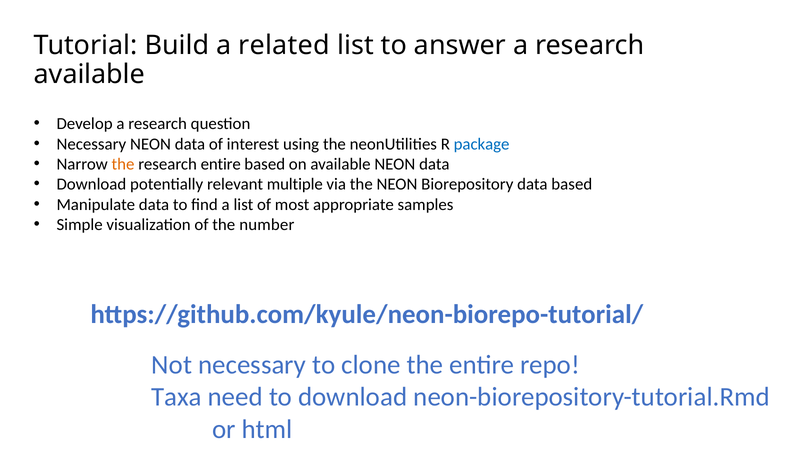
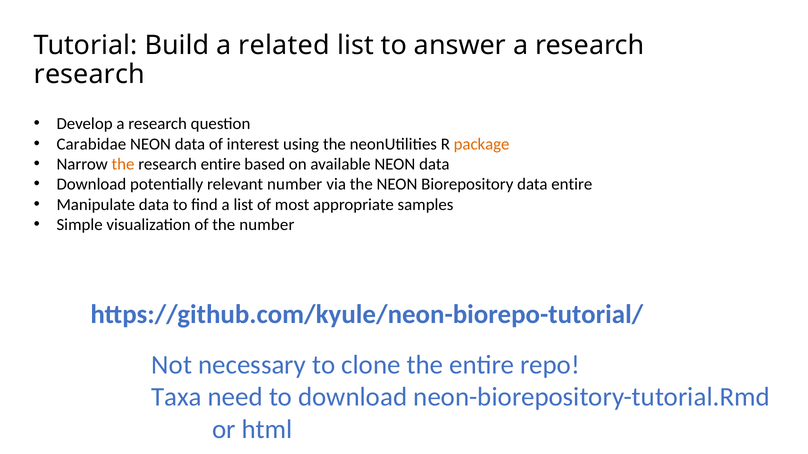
available at (89, 74): available -> research
Necessary at (91, 144): Necessary -> Carabidae
package colour: blue -> orange
relevant multiple: multiple -> number
data based: based -> entire
